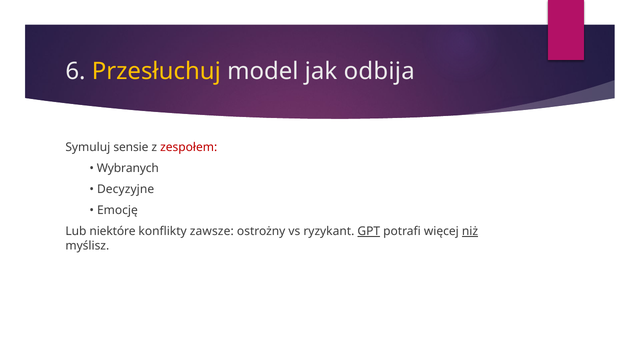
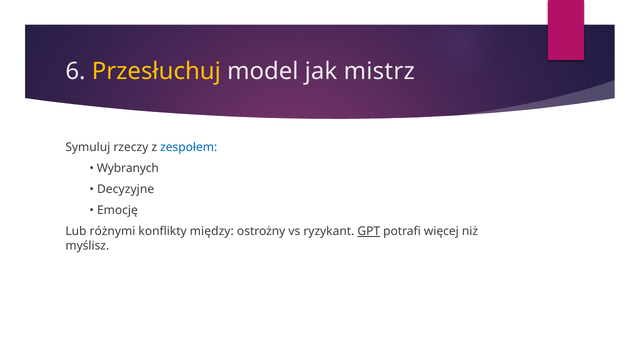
odbija: odbija -> mistrz
sensie: sensie -> rzeczy
zespołem colour: red -> blue
niektóre: niektóre -> różnymi
zawsze: zawsze -> między
niż underline: present -> none
